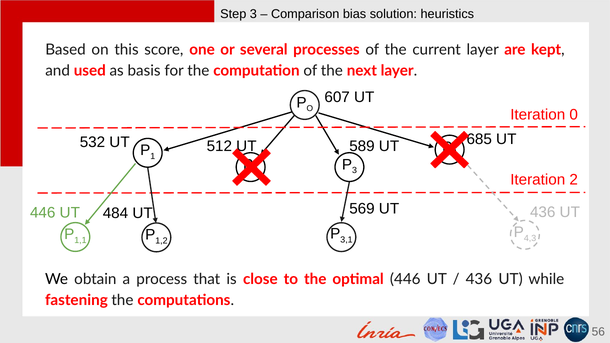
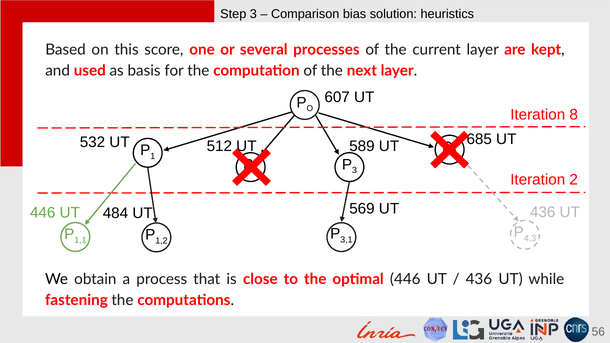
0: 0 -> 8
